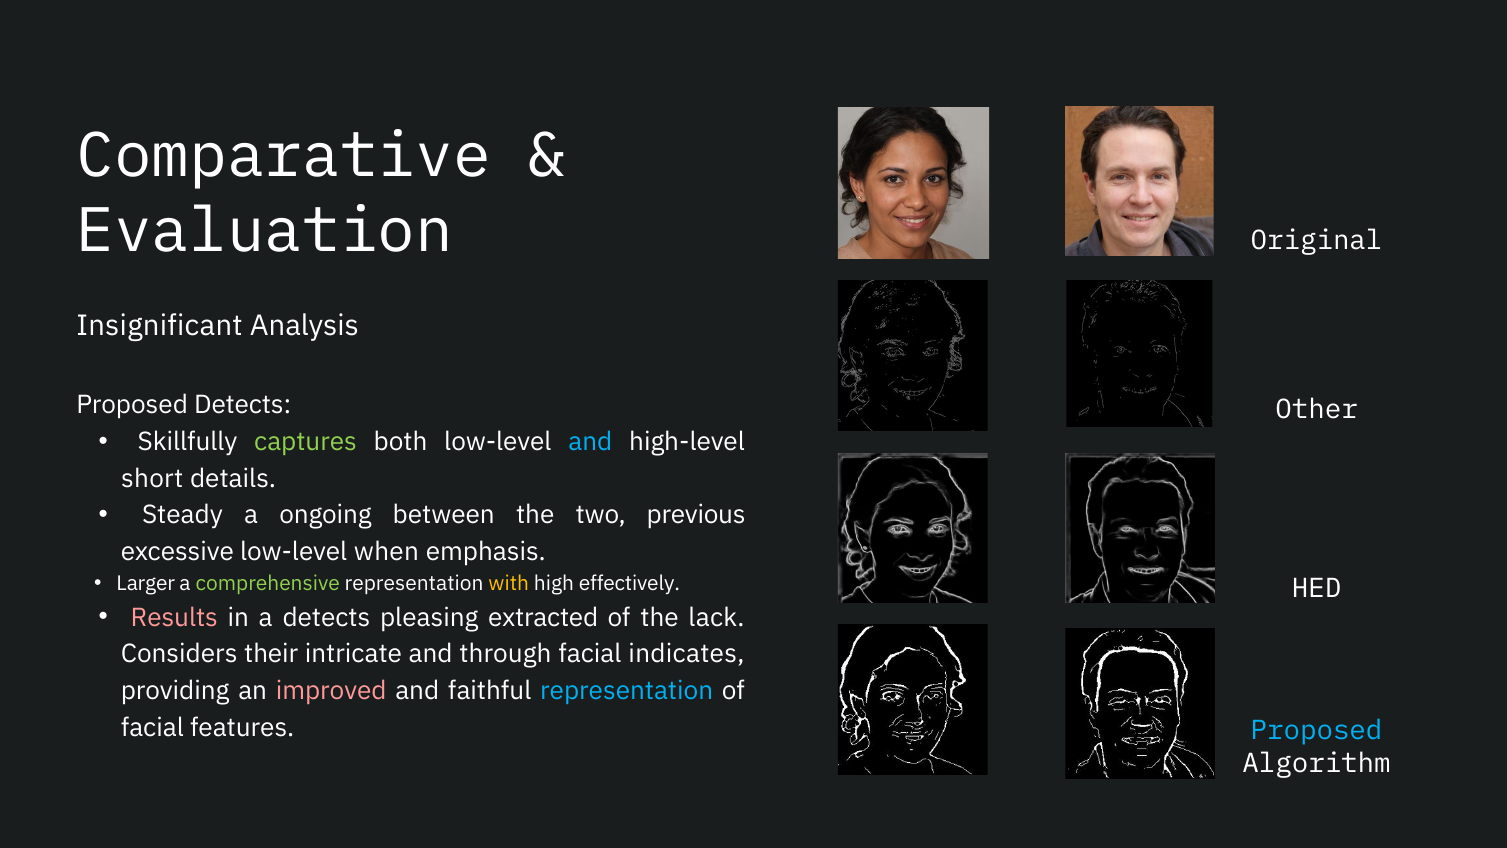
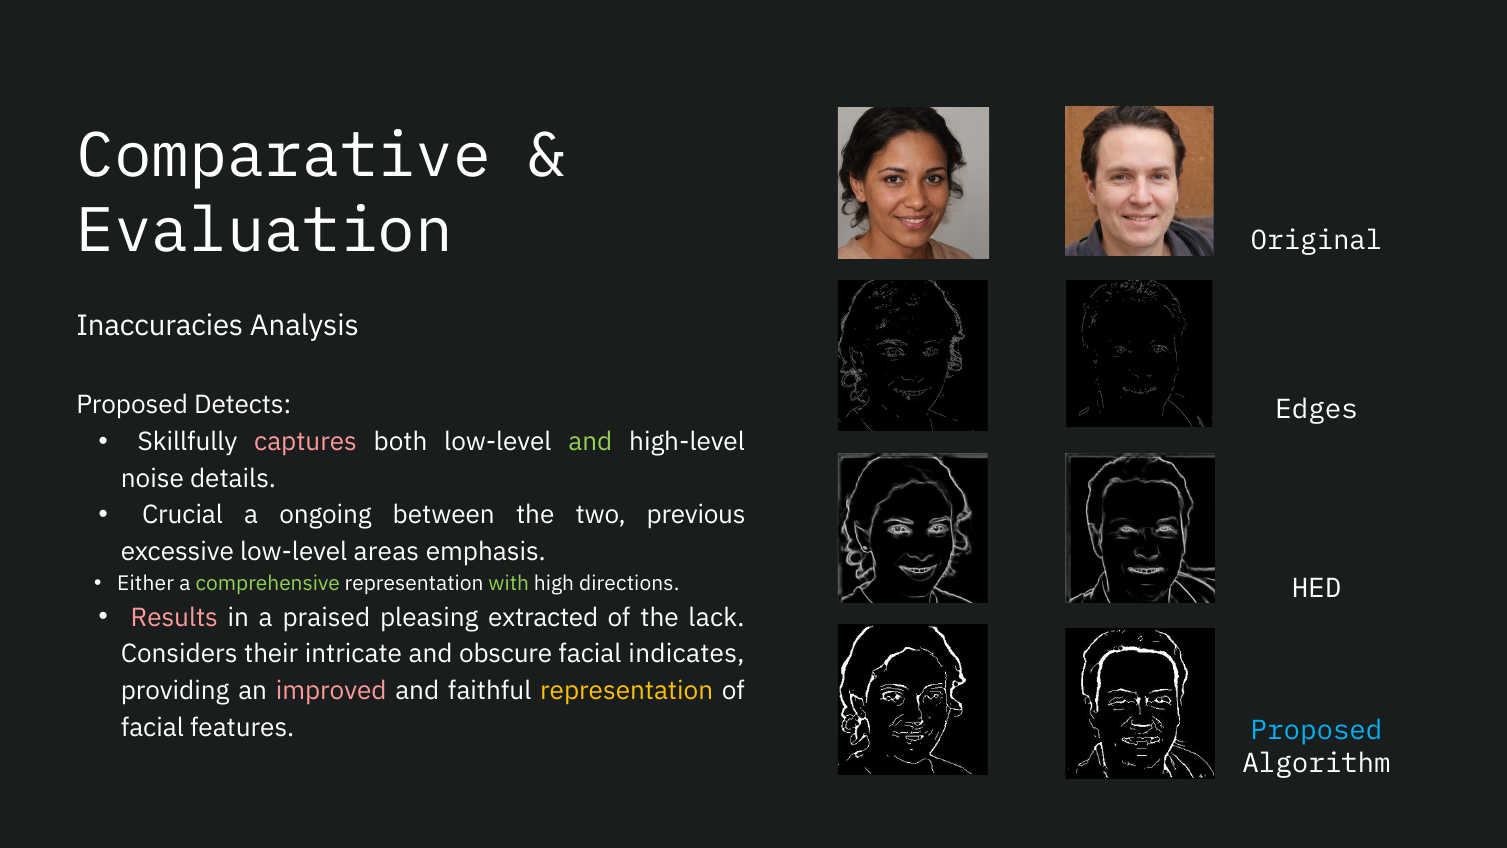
Insignificant: Insignificant -> Inaccuracies
Other: Other -> Edges
captures colour: light green -> pink
and at (590, 442) colour: light blue -> light green
short: short -> noise
Steady: Steady -> Crucial
when: when -> areas
Larger: Larger -> Either
with colour: yellow -> light green
effectively: effectively -> directions
a detects: detects -> praised
through: through -> obscure
representation at (627, 691) colour: light blue -> yellow
